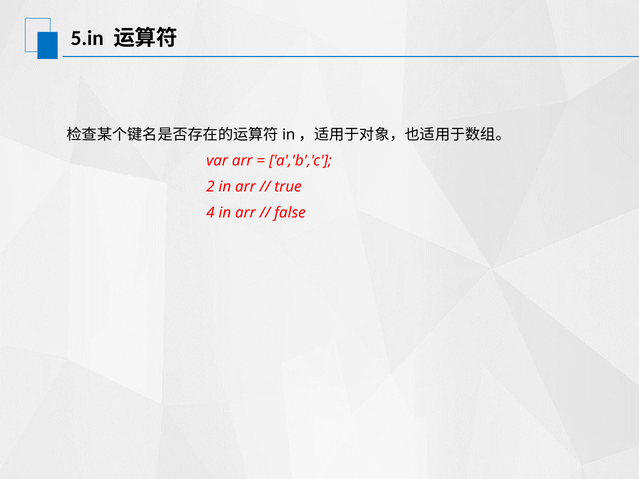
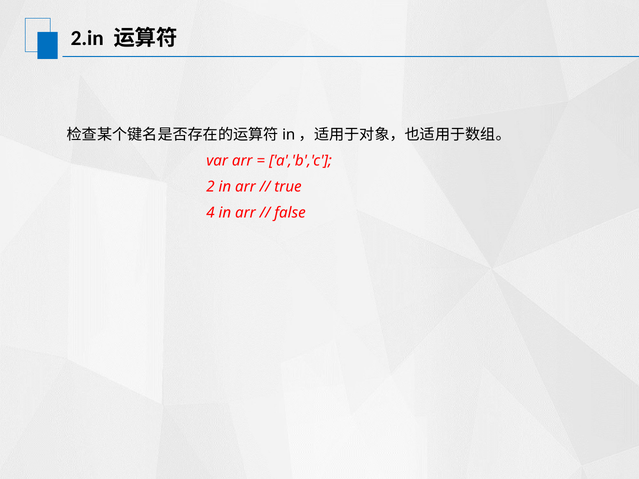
5.in: 5.in -> 2.in
